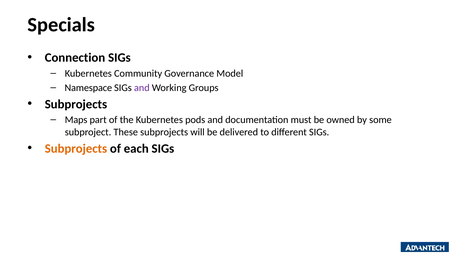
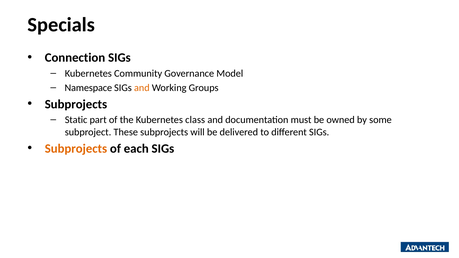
and at (142, 88) colour: purple -> orange
Maps: Maps -> Static
pods: pods -> class
